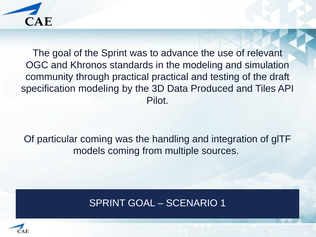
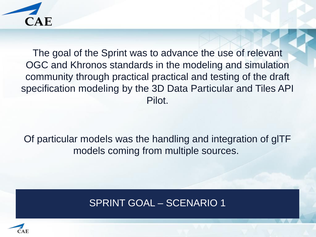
Data Produced: Produced -> Particular
particular coming: coming -> models
